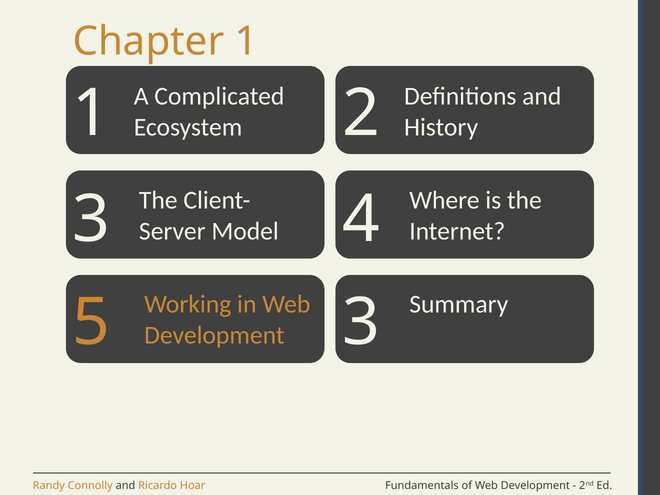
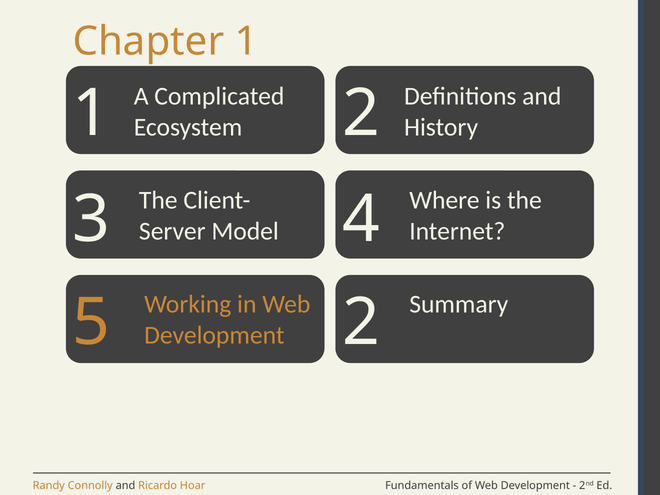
5 3: 3 -> 2
